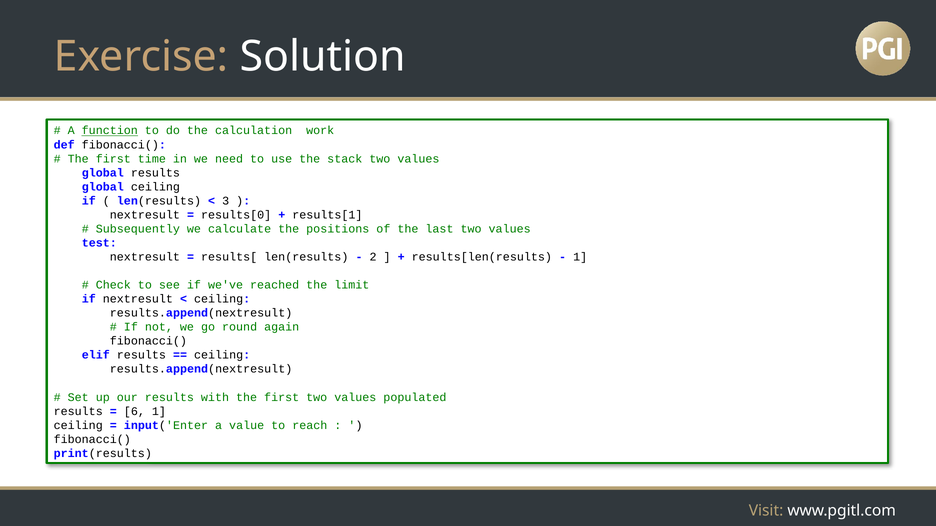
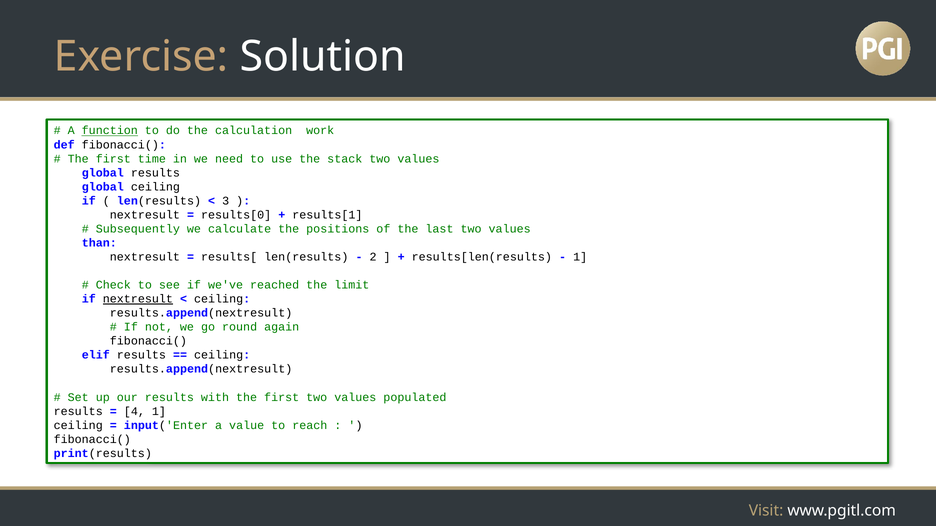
test: test -> than
nextresult at (138, 299) underline: none -> present
6: 6 -> 4
